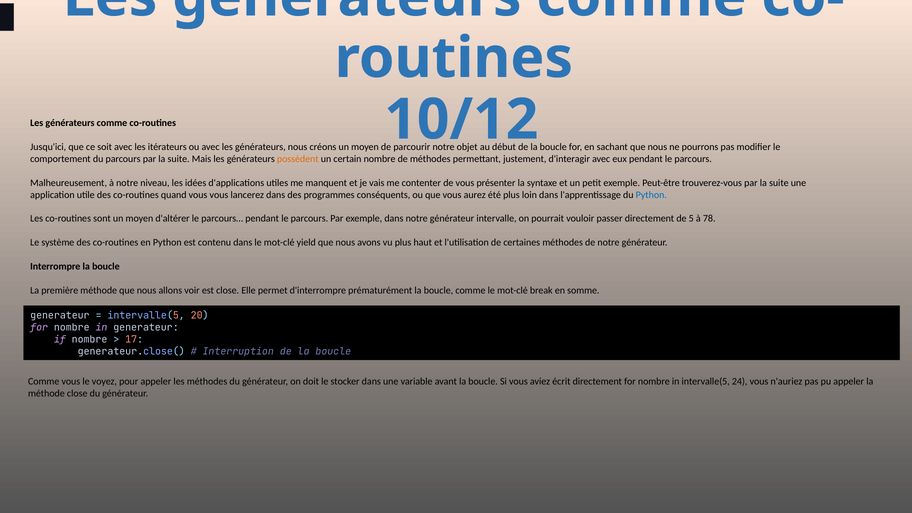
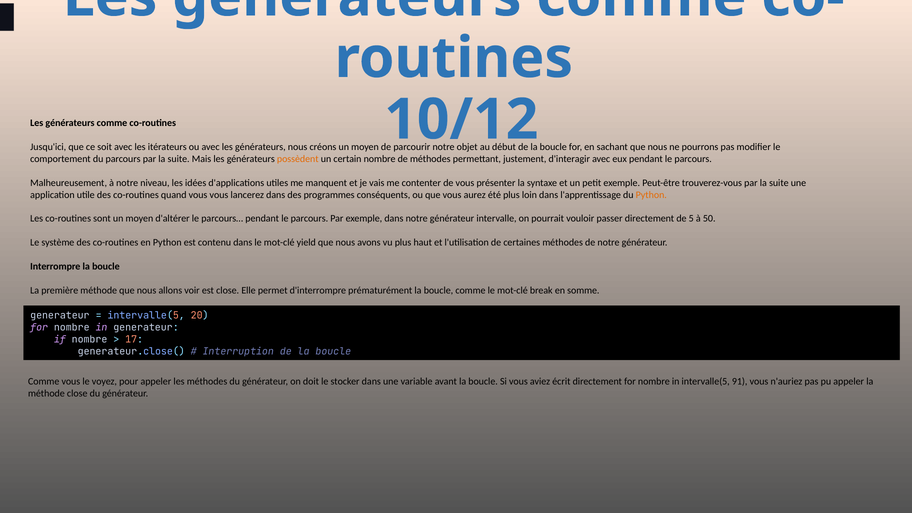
Python at (651, 195) colour: blue -> orange
78: 78 -> 50
24: 24 -> 91
